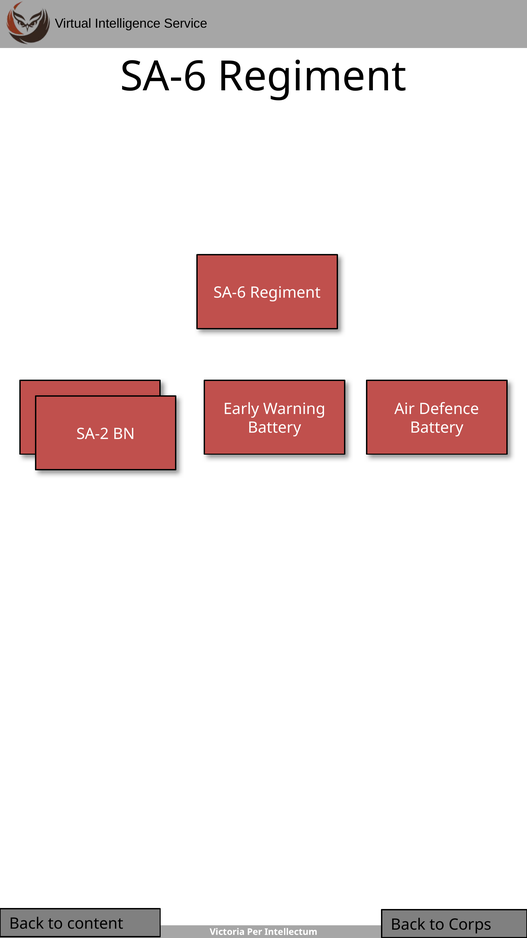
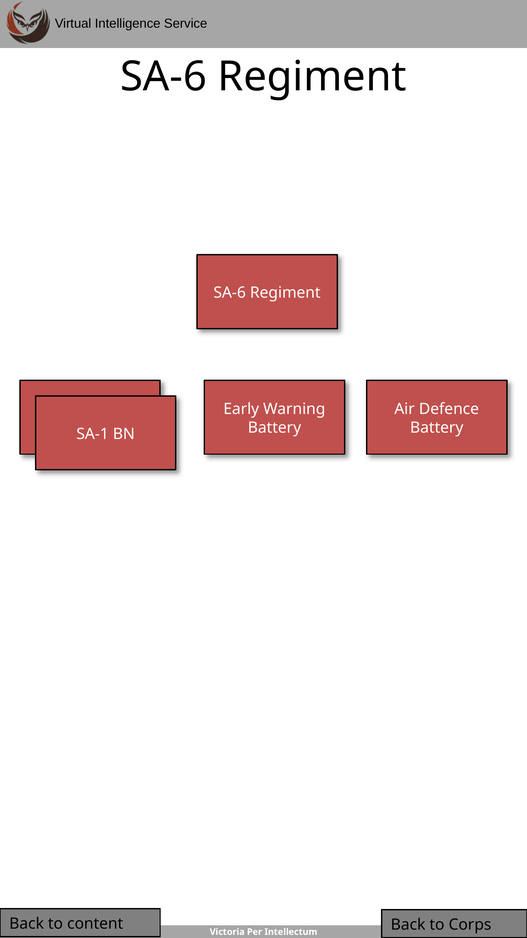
SA-2: SA-2 -> SA-1
